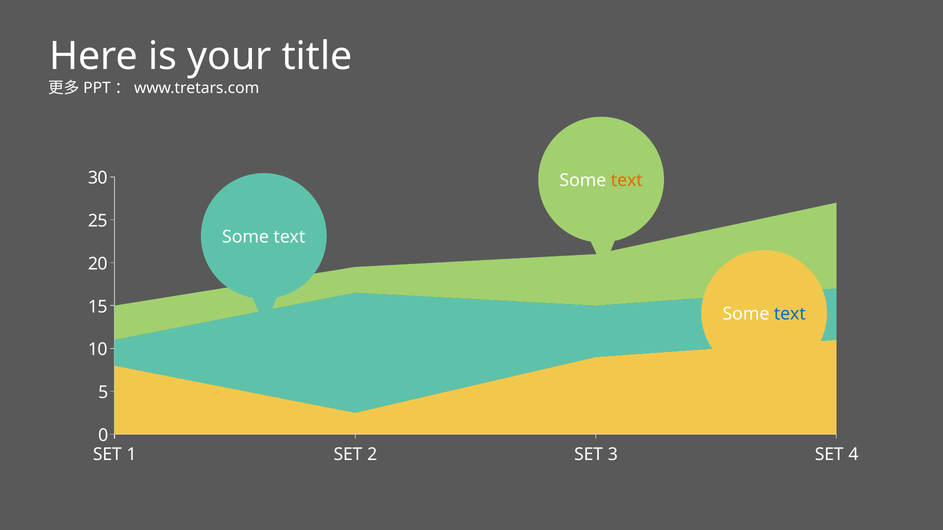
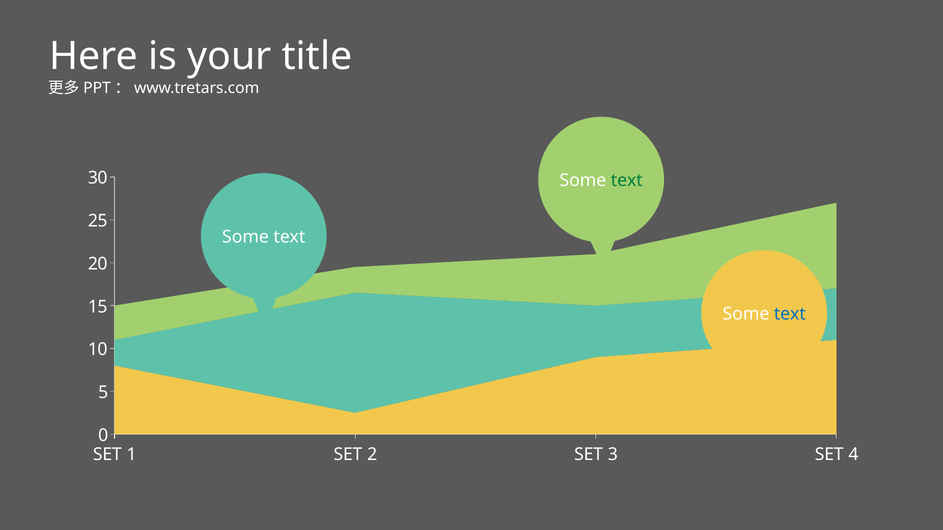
text at (627, 181) colour: orange -> green
